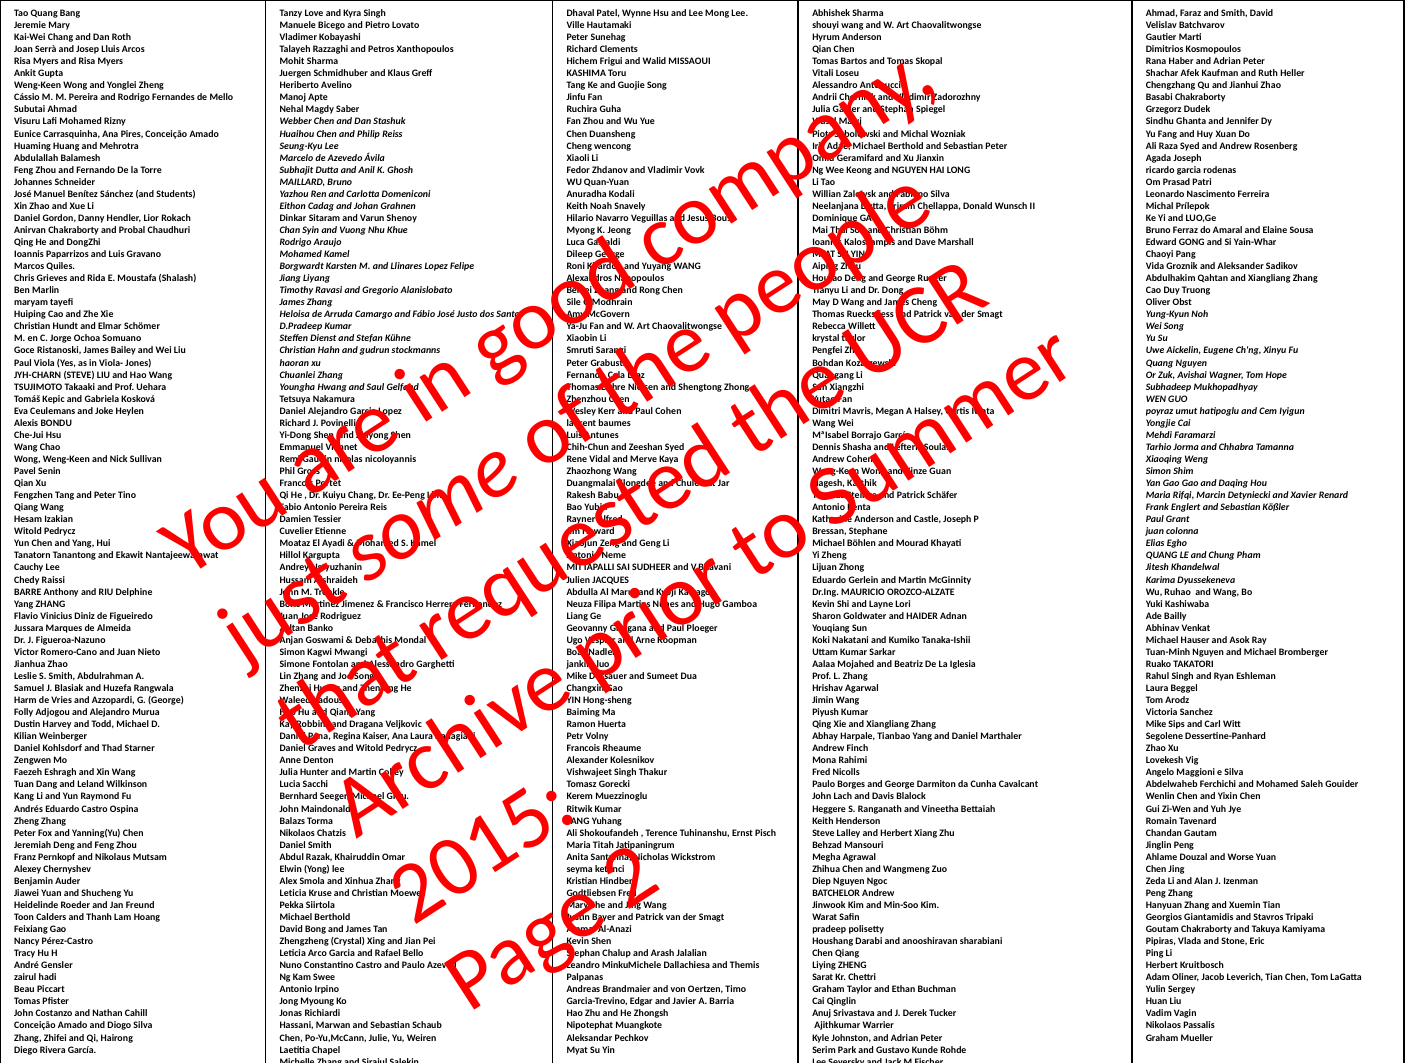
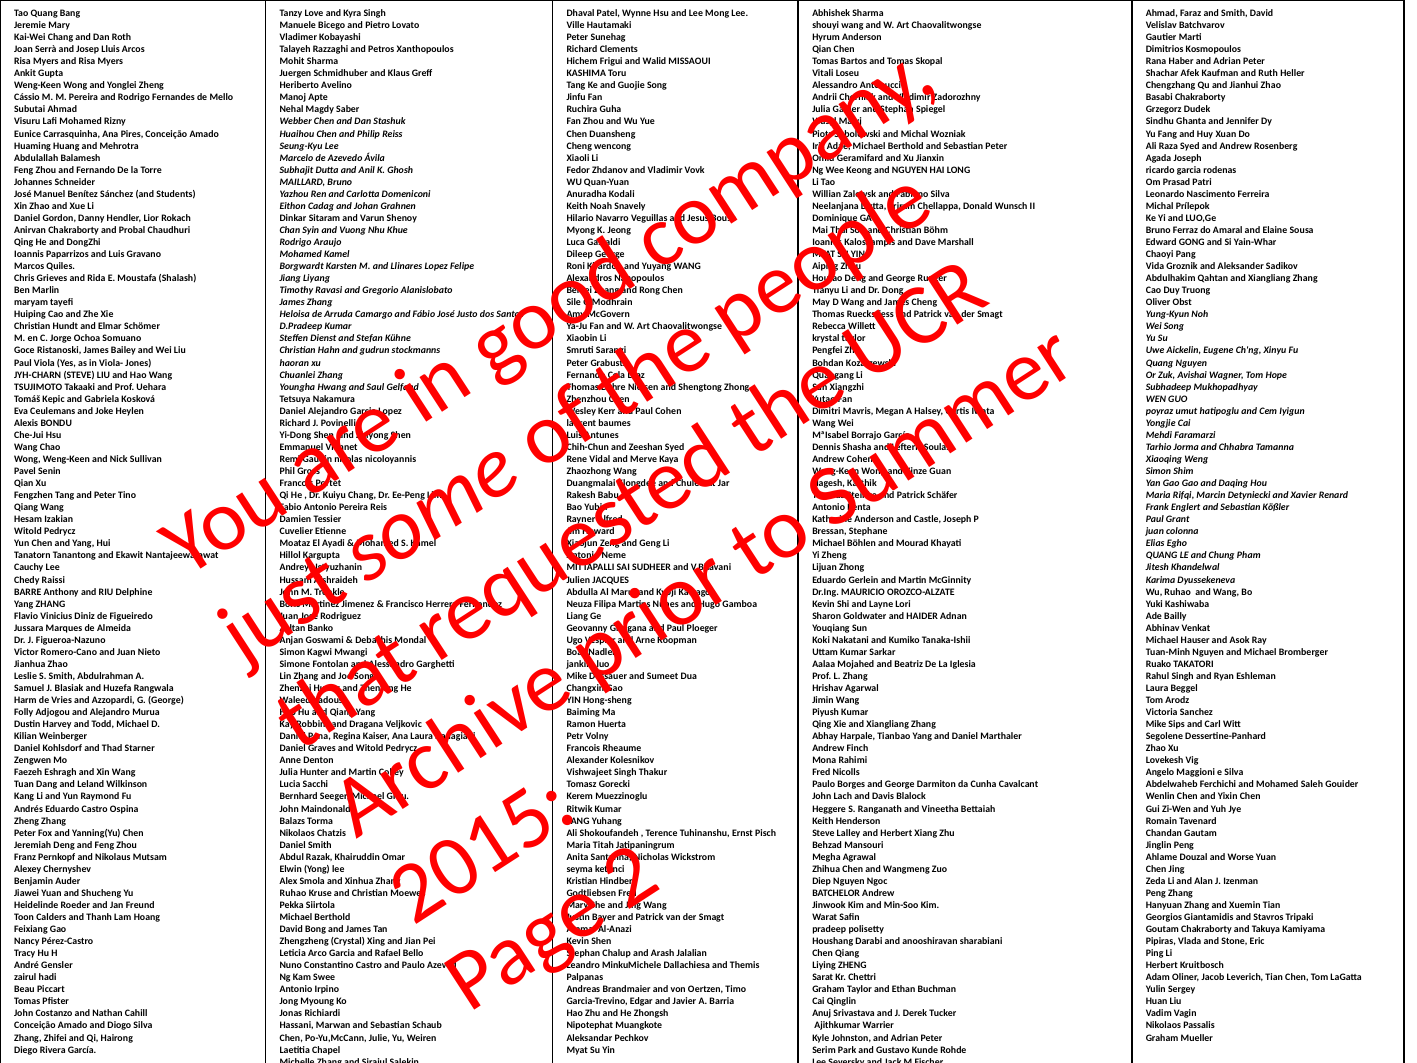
Leticia at (293, 893): Leticia -> Ruhao
